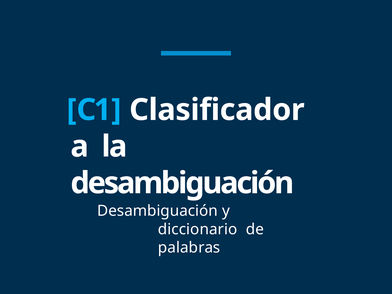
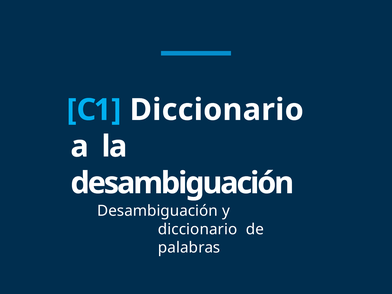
C1 Clasificador: Clasificador -> Diccionario
